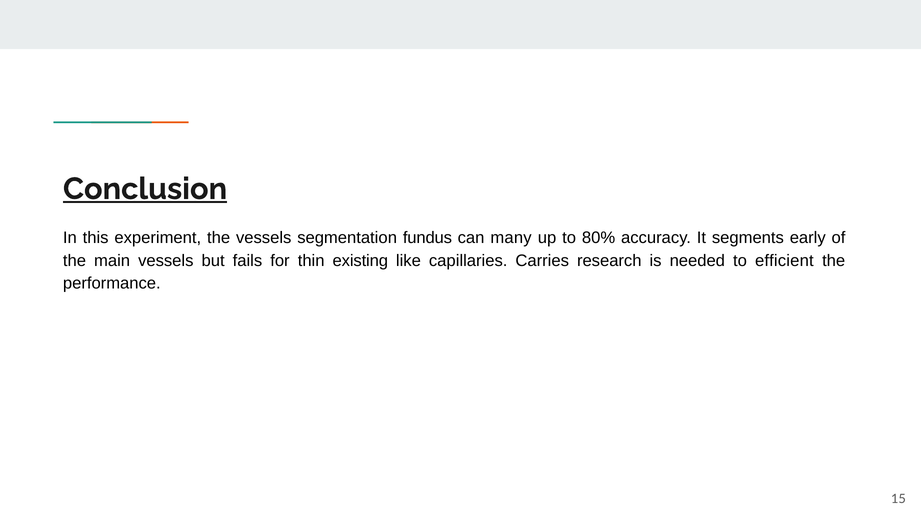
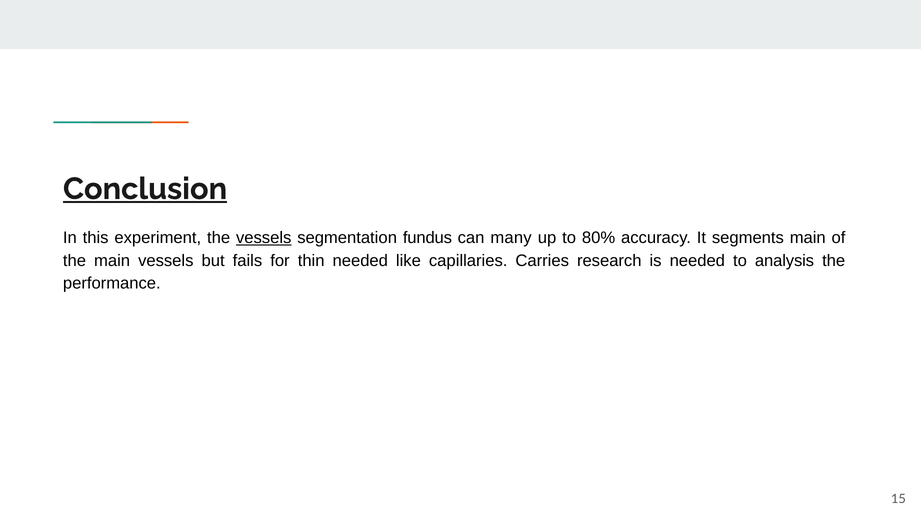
vessels at (264, 238) underline: none -> present
segments early: early -> main
thin existing: existing -> needed
efficient: efficient -> analysis
